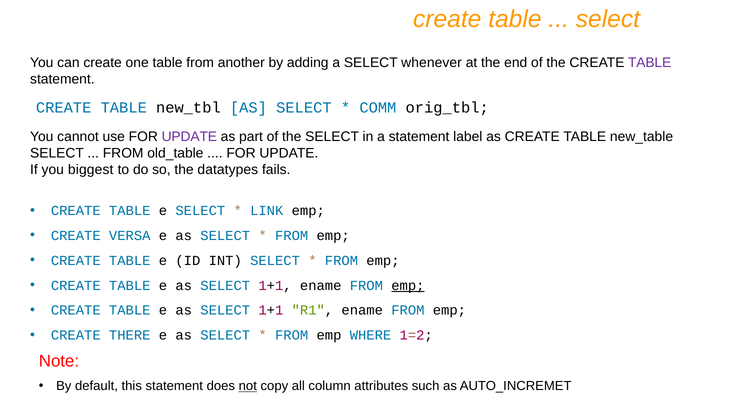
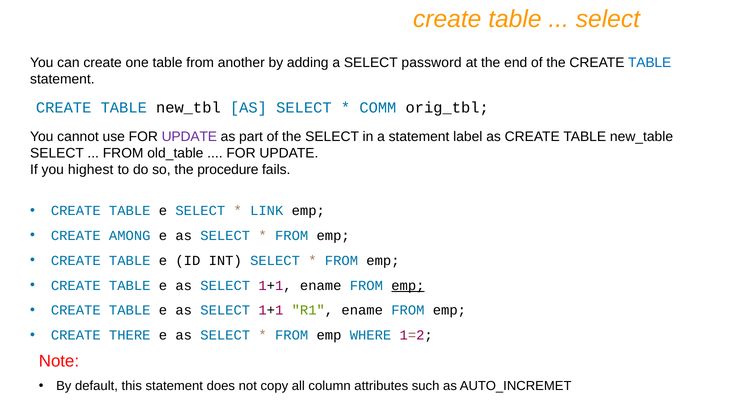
whenever: whenever -> password
TABLE at (650, 63) colour: purple -> blue
biggest: biggest -> highest
datatypes: datatypes -> procedure
VERSA: VERSA -> AMONG
not underline: present -> none
